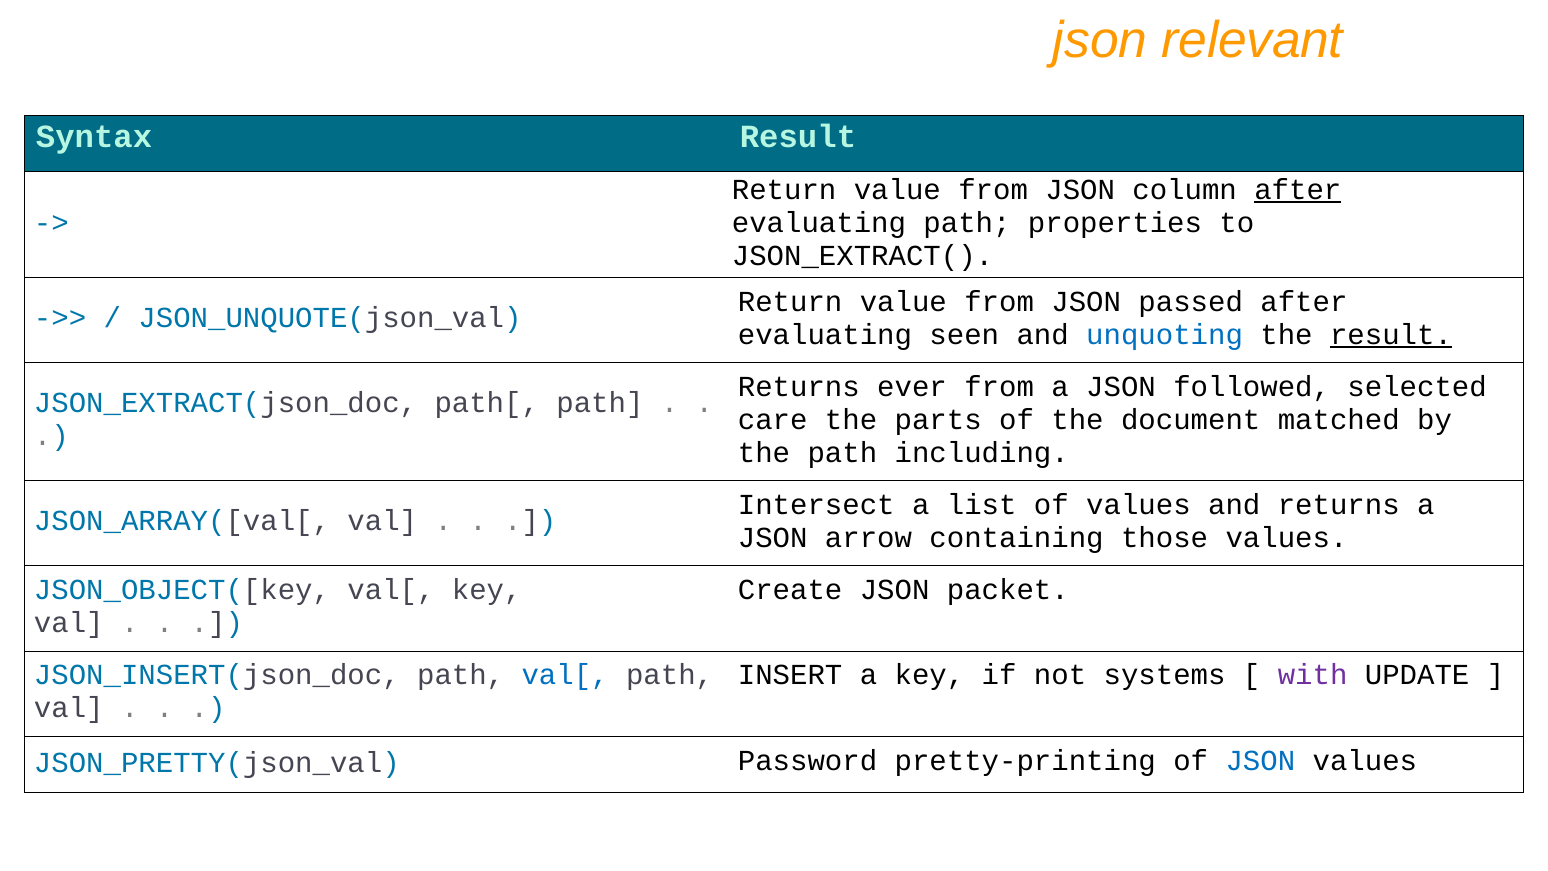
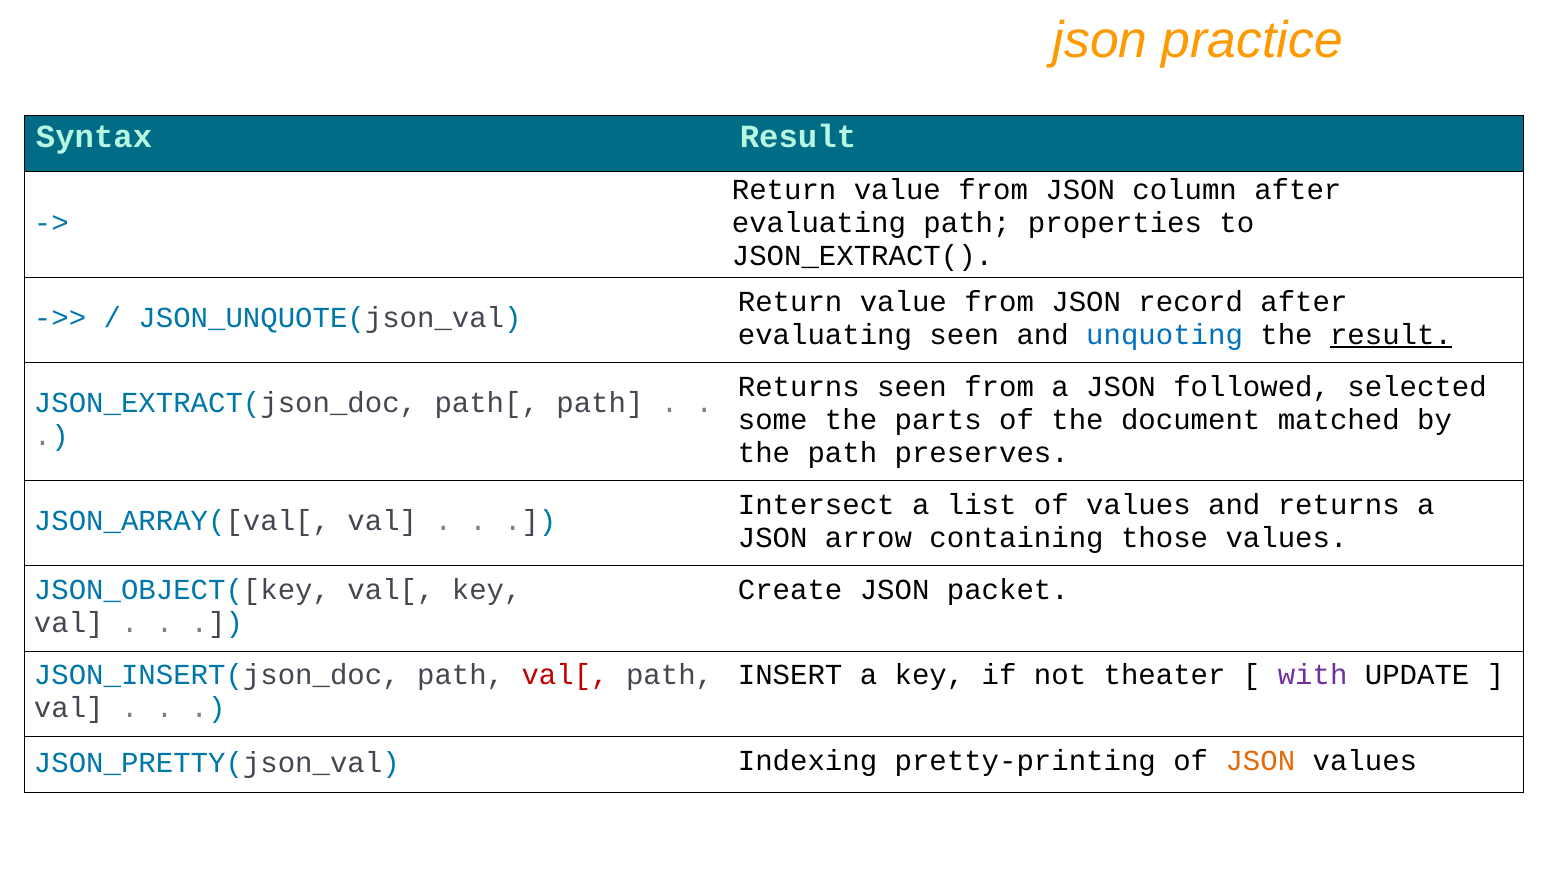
relevant: relevant -> practice
after at (1298, 190) underline: present -> none
passed: passed -> record
Returns ever: ever -> seen
care: care -> some
including: including -> preserves
val[ at (565, 675) colour: blue -> red
systems: systems -> theater
Password: Password -> Indexing
JSON at (1260, 760) colour: blue -> orange
